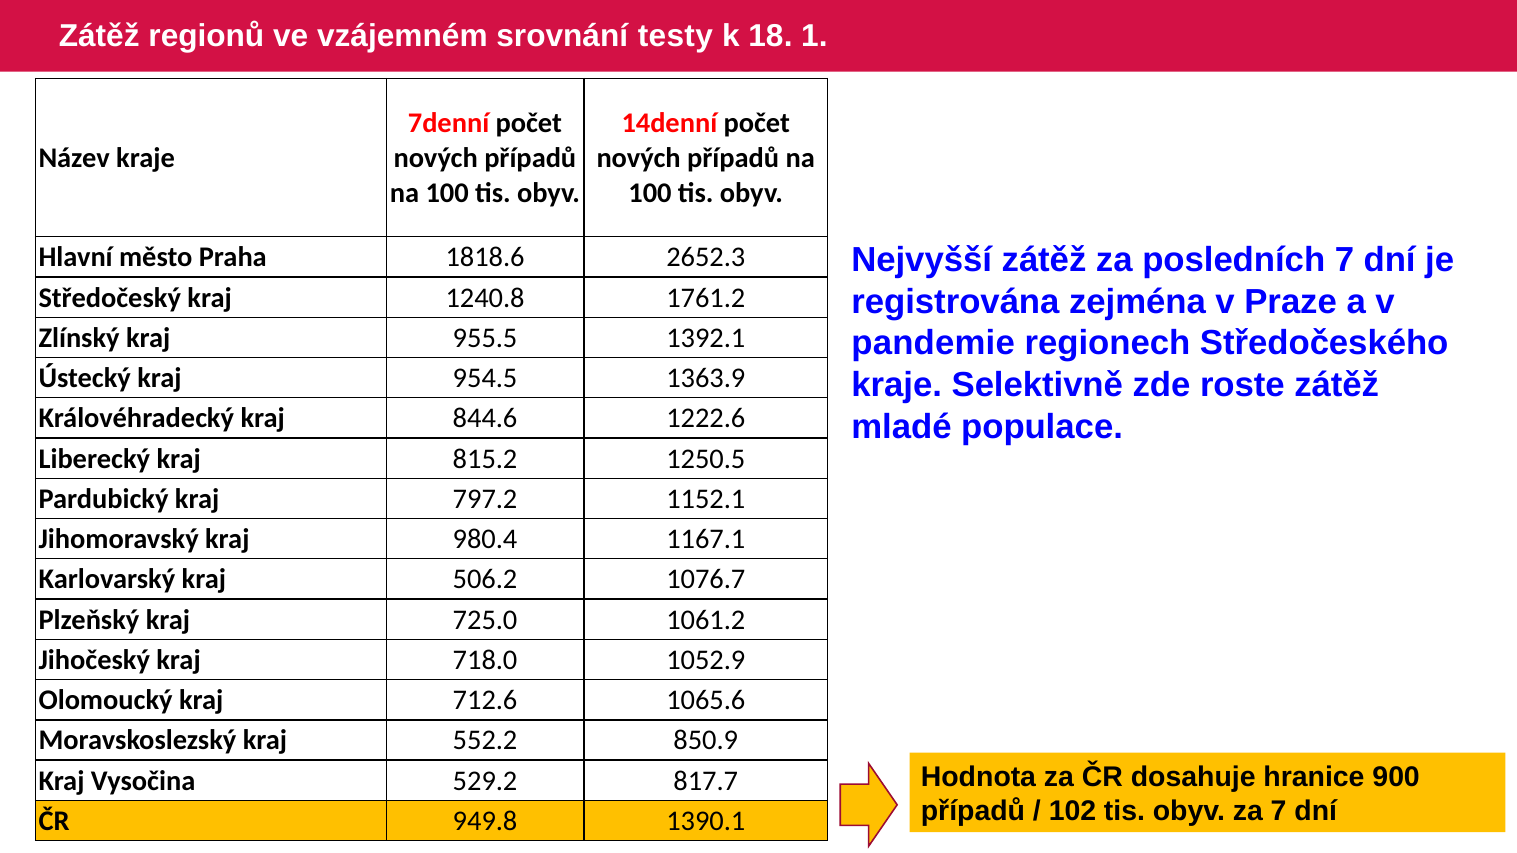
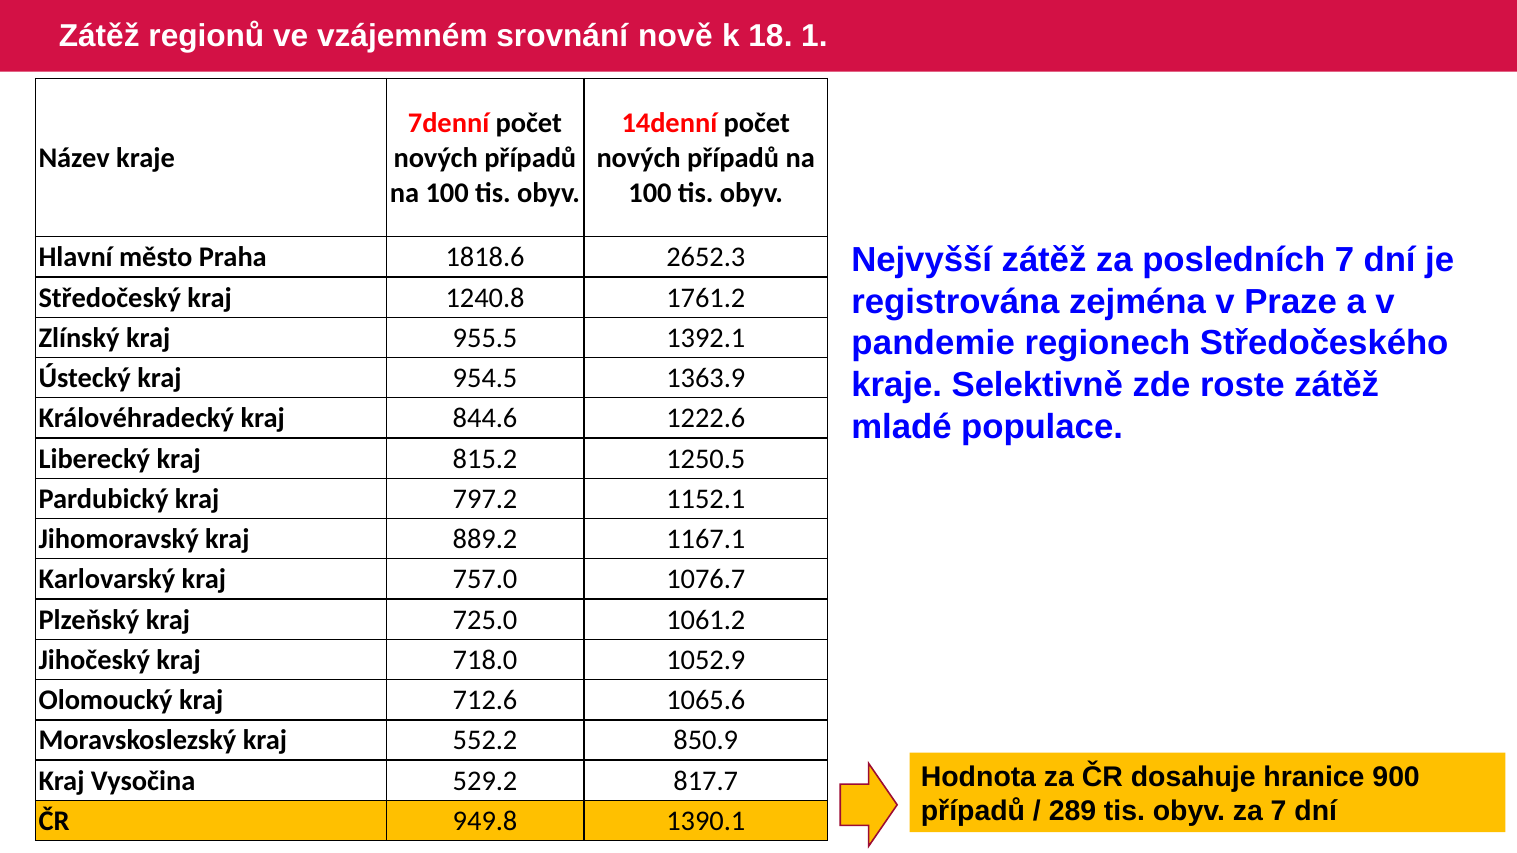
testy: testy -> nově
980.4: 980.4 -> 889.2
506.2: 506.2 -> 757.0
102: 102 -> 289
